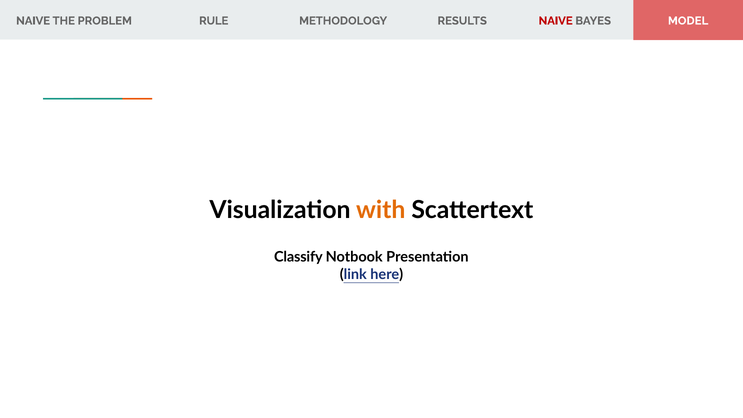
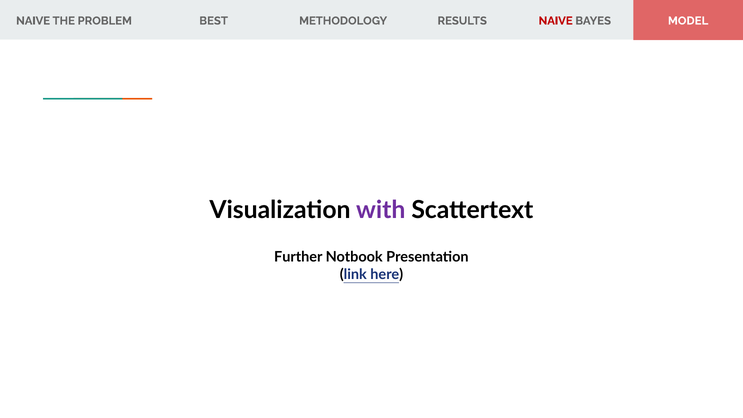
RULE: RULE -> BEST
with colour: orange -> purple
Classify: Classify -> Further
